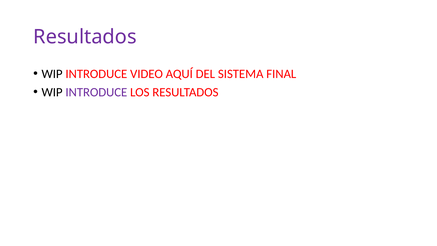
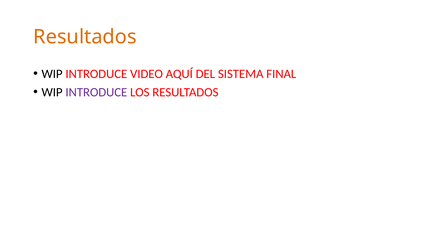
Resultados at (85, 37) colour: purple -> orange
